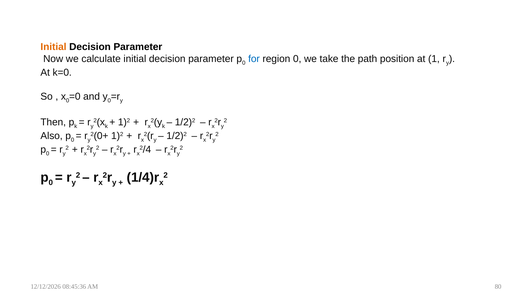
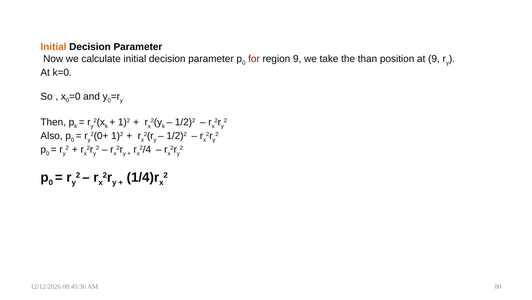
for colour: blue -> red
region 0: 0 -> 9
path: path -> than
at 1: 1 -> 9
